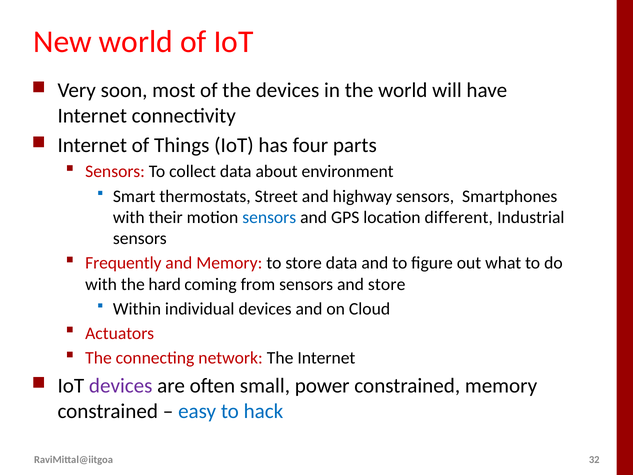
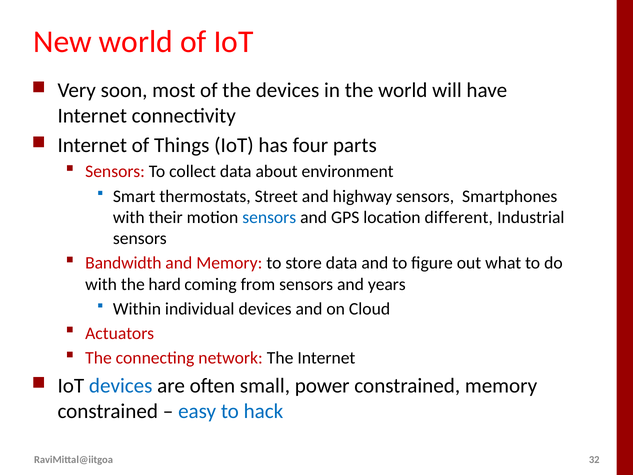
Frequently: Frequently -> Bandwidth
and store: store -> years
devices at (121, 386) colour: purple -> blue
